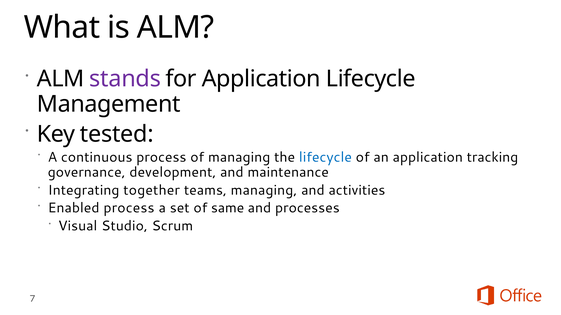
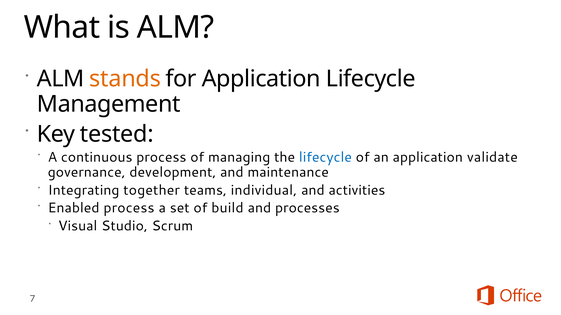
stands colour: purple -> orange
tracking: tracking -> validate
teams managing: managing -> individual
same: same -> build
